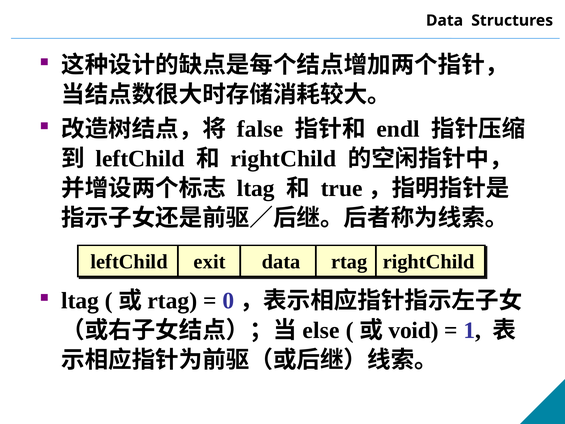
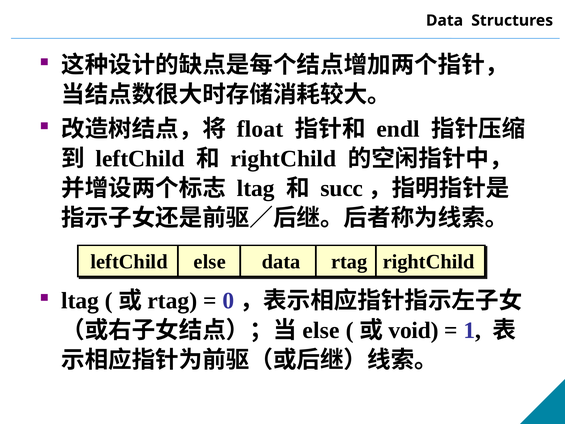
false: false -> float
true: true -> succ
leftChild exit: exit -> else
